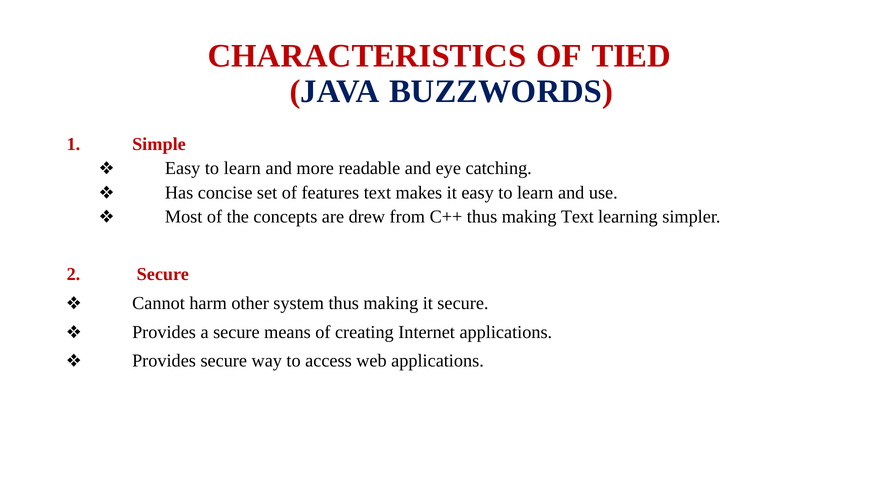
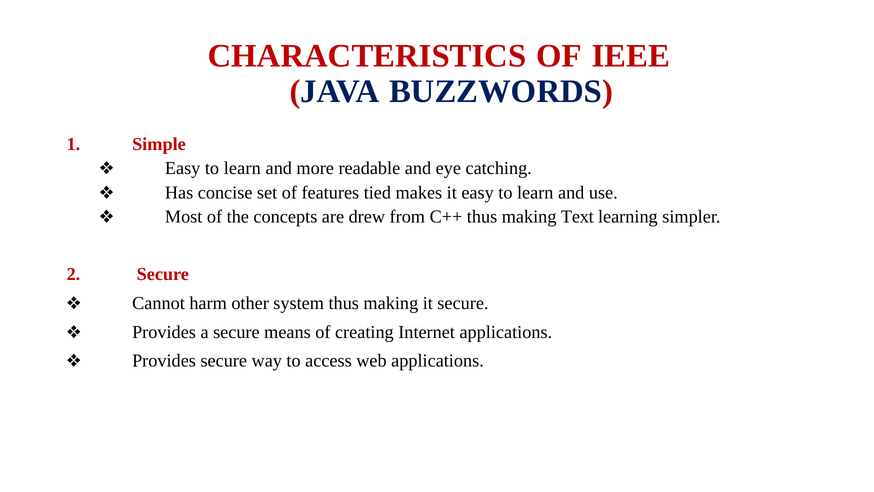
TIED: TIED -> IEEE
features text: text -> tied
